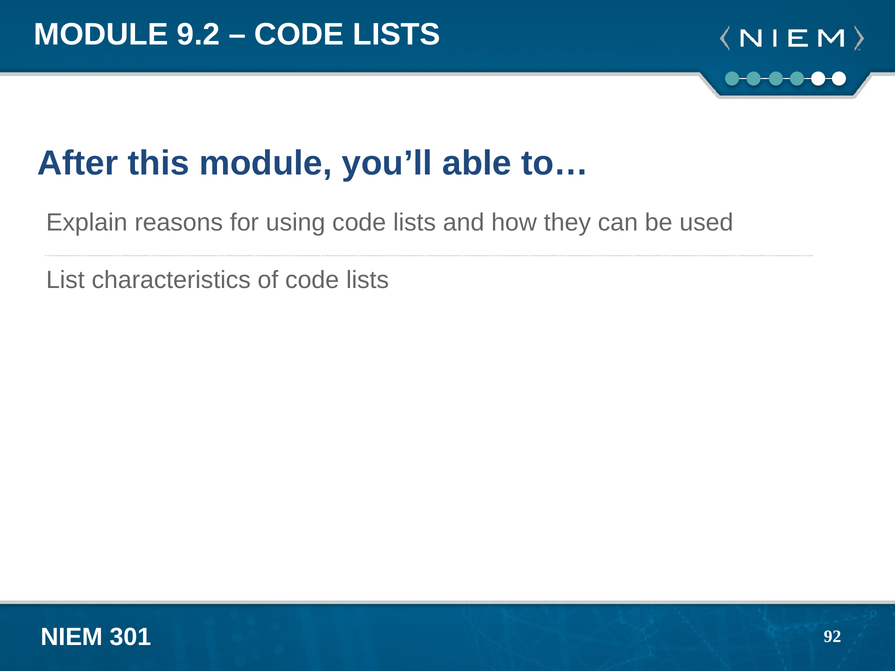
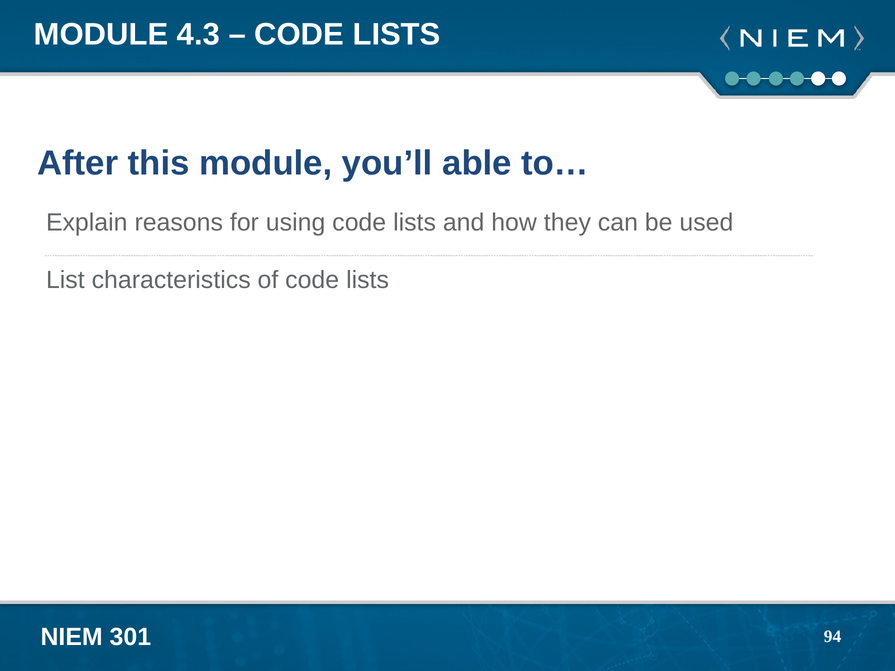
9.2: 9.2 -> 4.3
92: 92 -> 94
